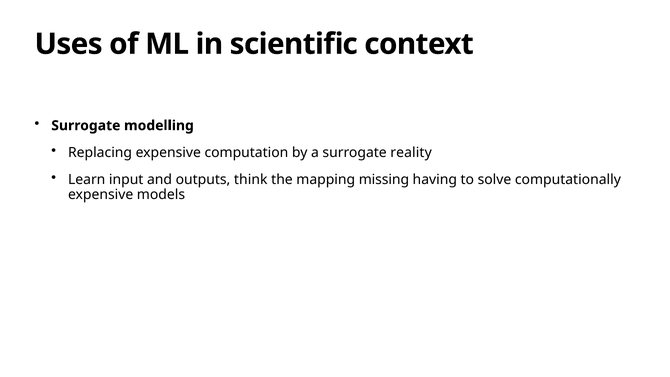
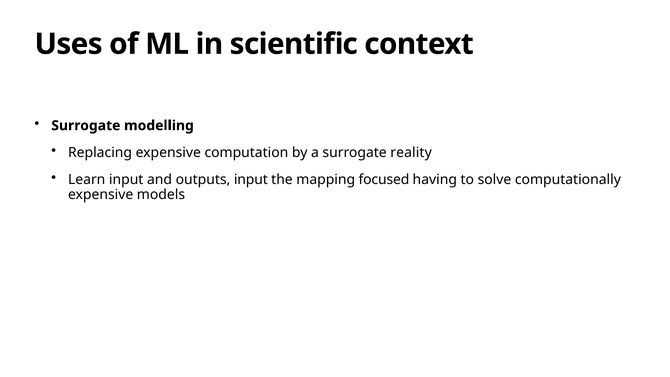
outputs think: think -> input
missing: missing -> focused
